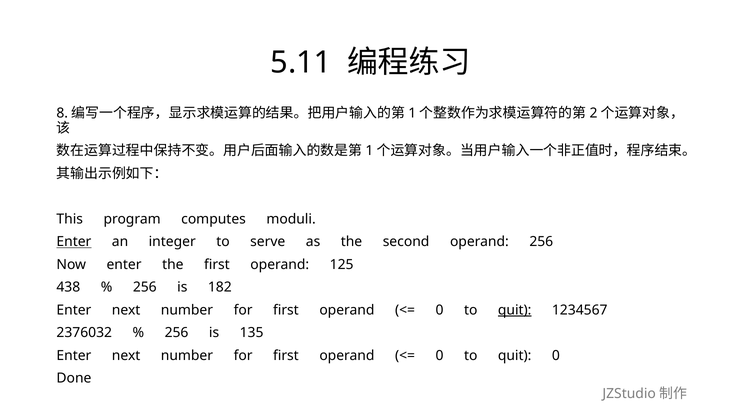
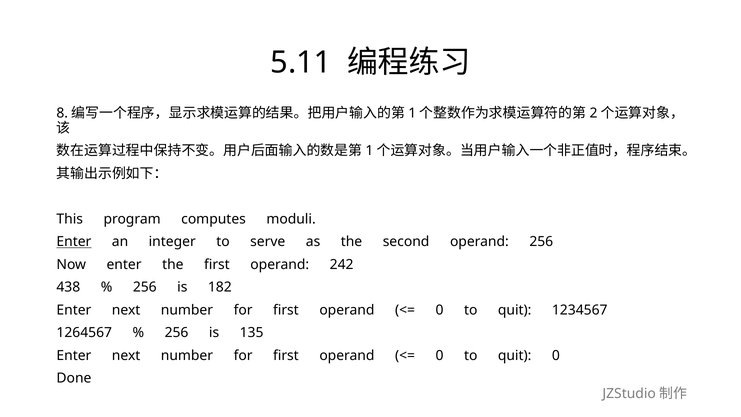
125: 125 -> 242
quit at (515, 310) underline: present -> none
2376032: 2376032 -> 1264567
